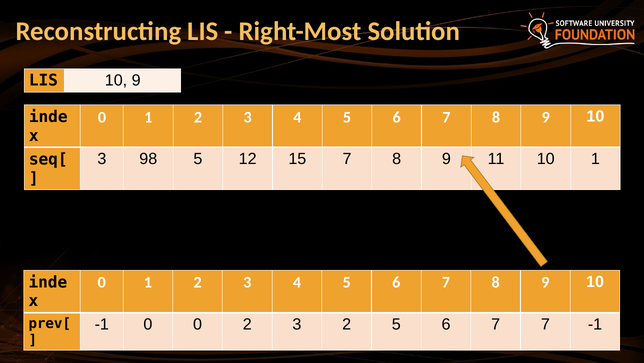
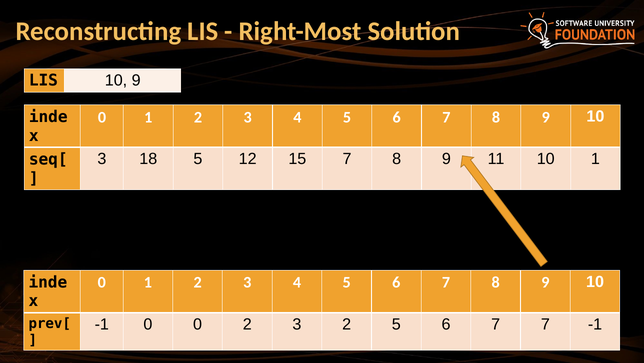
98: 98 -> 18
